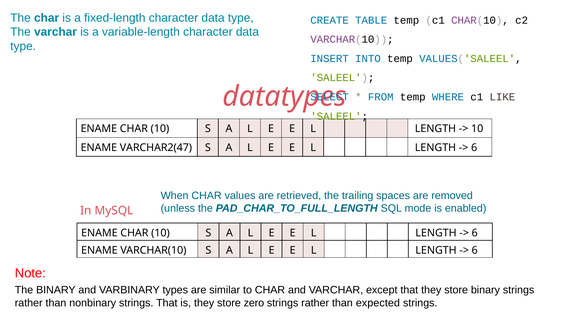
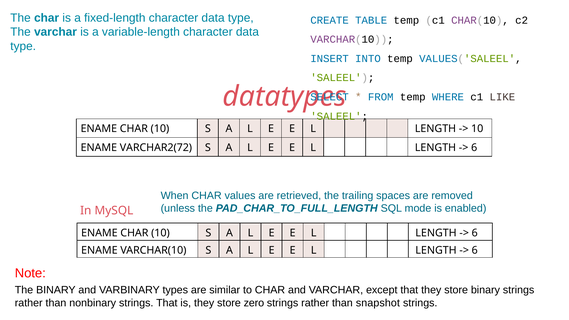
VARCHAR2(47: VARCHAR2(47 -> VARCHAR2(72
expected: expected -> snapshot
